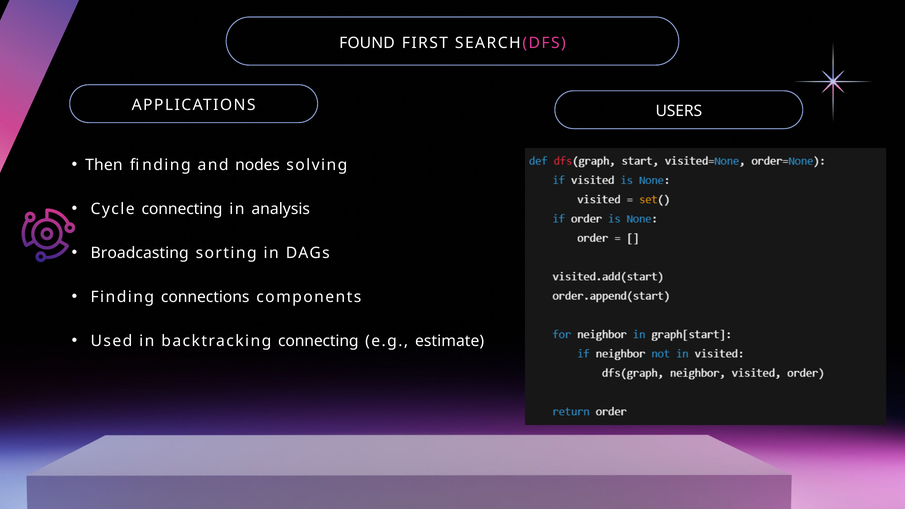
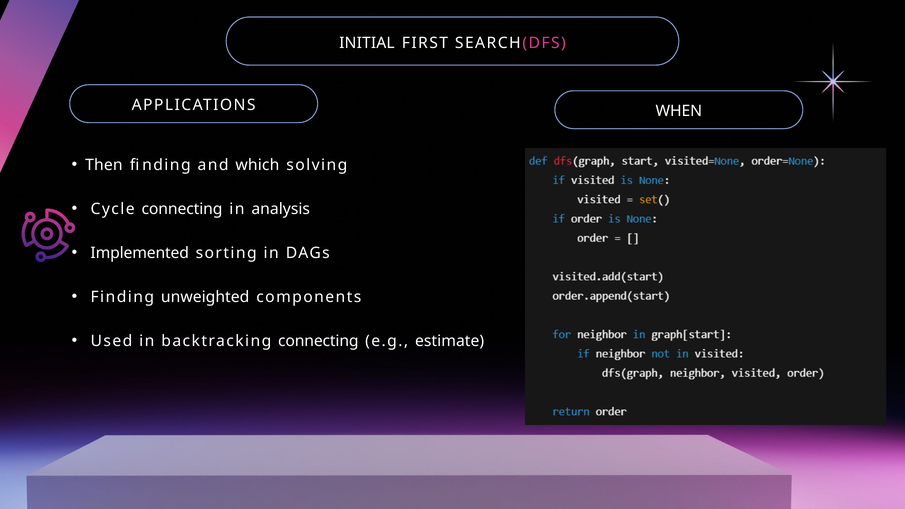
FOUND: FOUND -> INITIAL
USERS: USERS -> WHEN
nodes: nodes -> which
Broadcasting: Broadcasting -> Implemented
connections: connections -> unweighted
